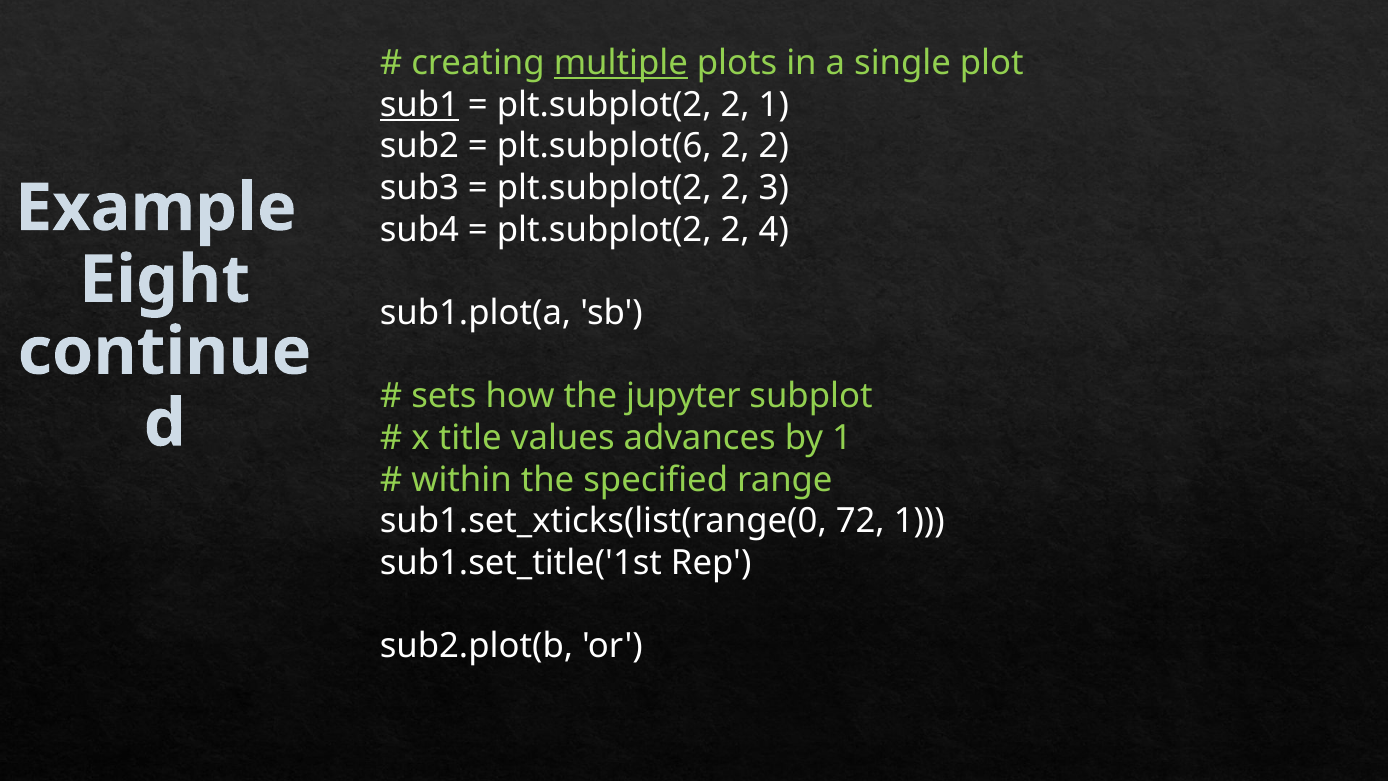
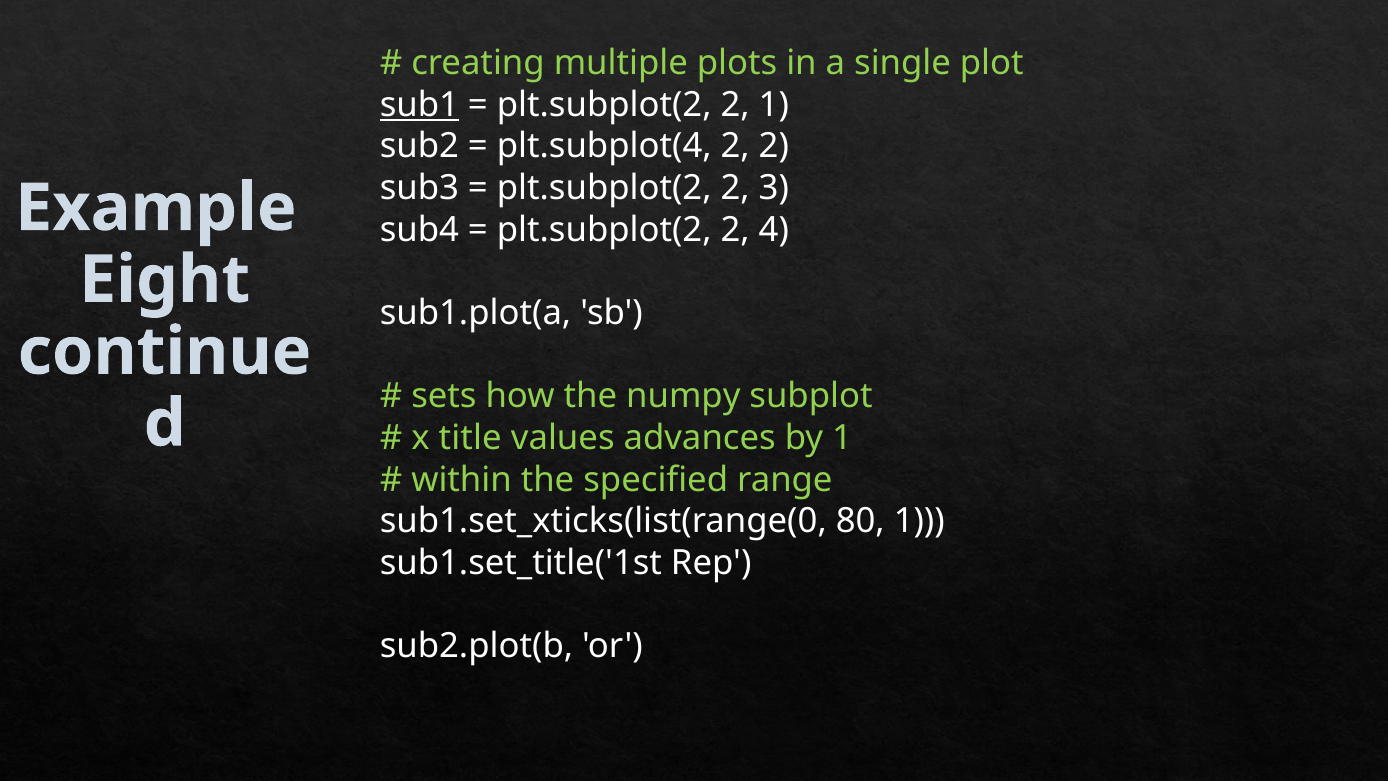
multiple underline: present -> none
plt.subplot(6: plt.subplot(6 -> plt.subplot(4
jupyter: jupyter -> numpy
72: 72 -> 80
